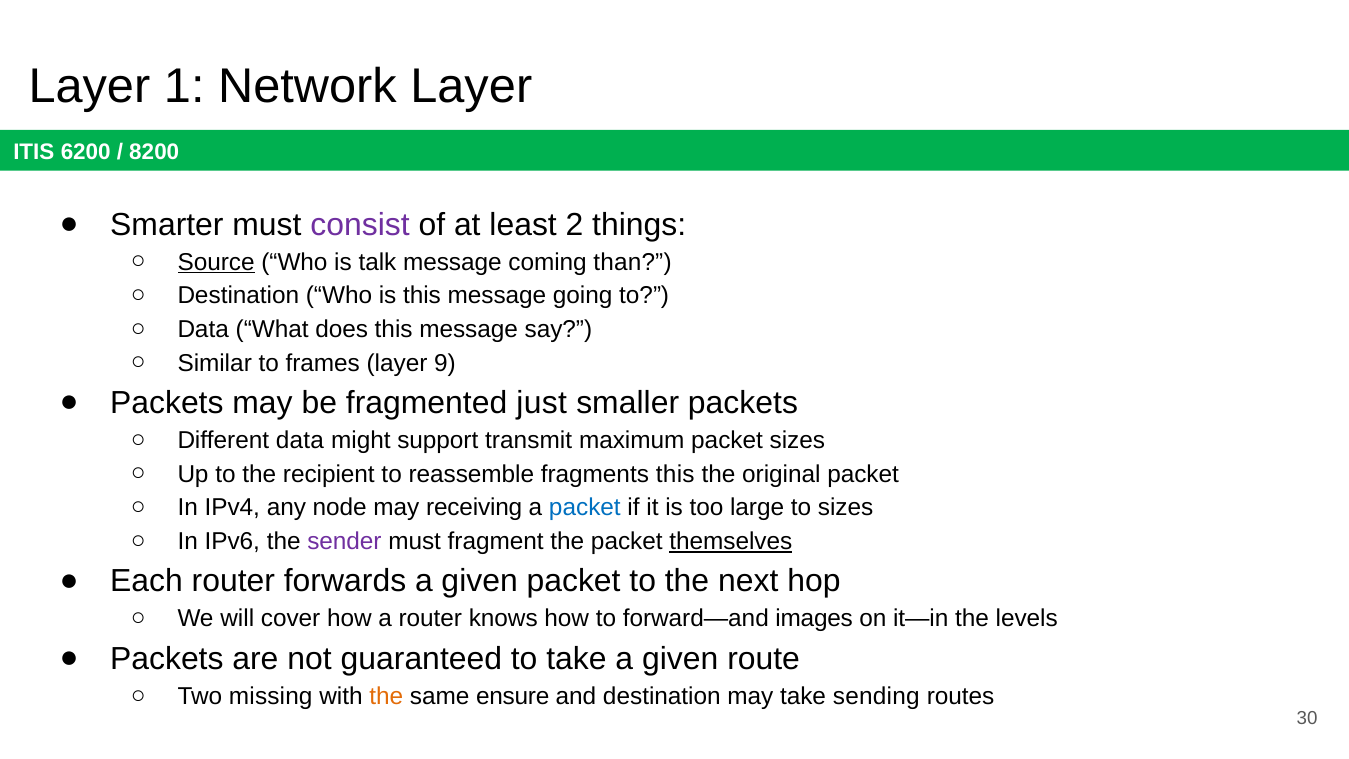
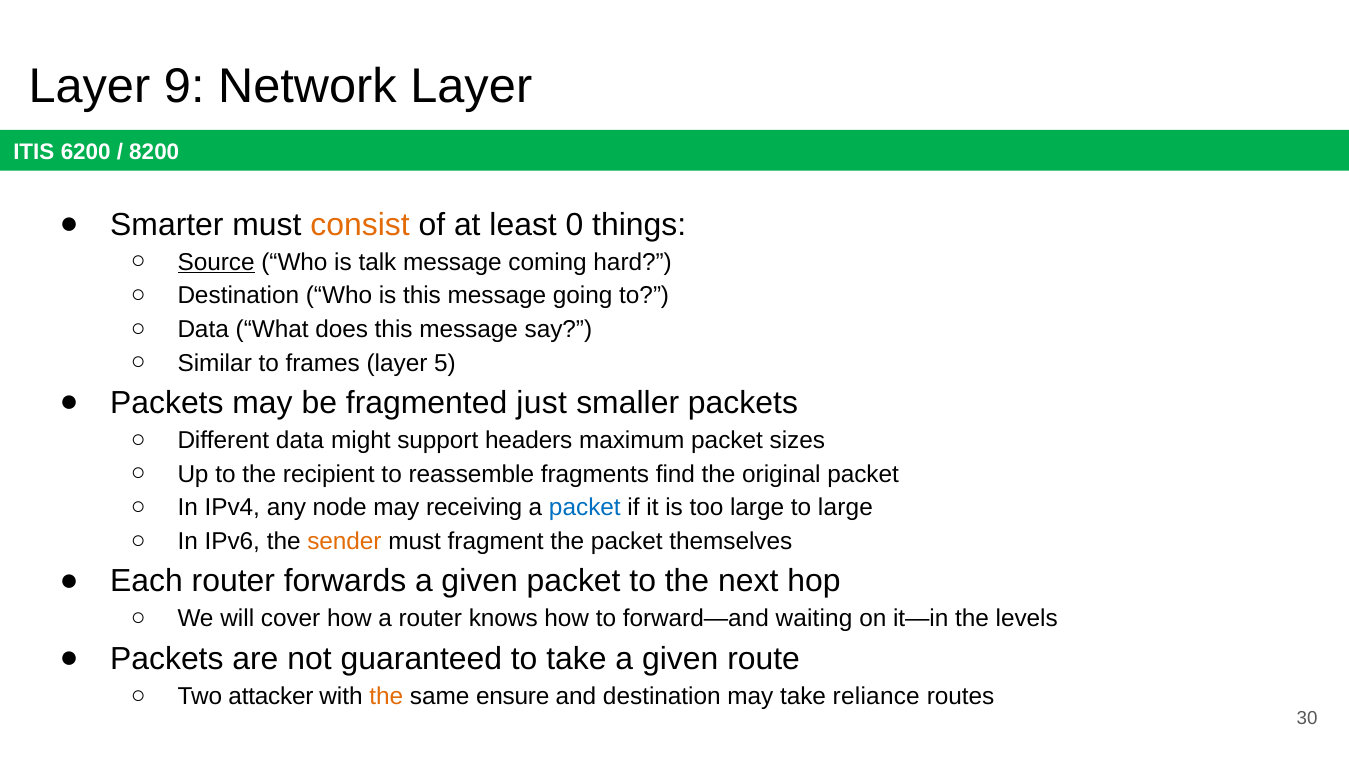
1: 1 -> 9
consist colour: purple -> orange
2: 2 -> 0
than: than -> hard
9: 9 -> 5
transmit: transmit -> headers
fragments this: this -> find
to sizes: sizes -> large
sender colour: purple -> orange
themselves underline: present -> none
images: images -> waiting
missing: missing -> attacker
sending: sending -> reliance
